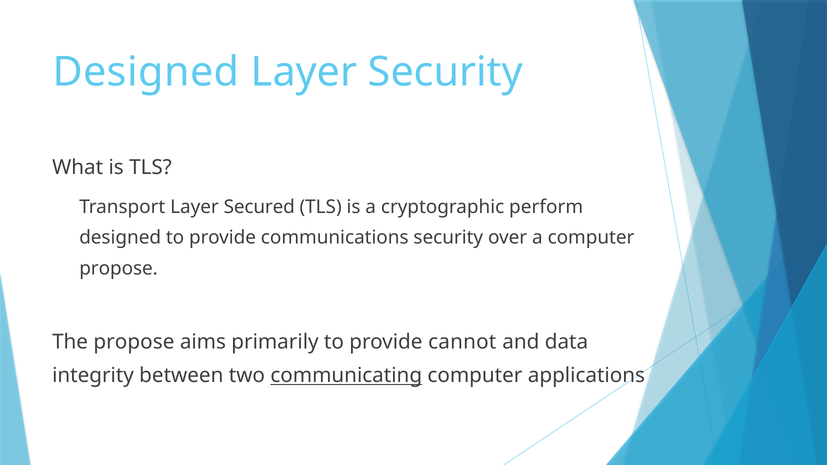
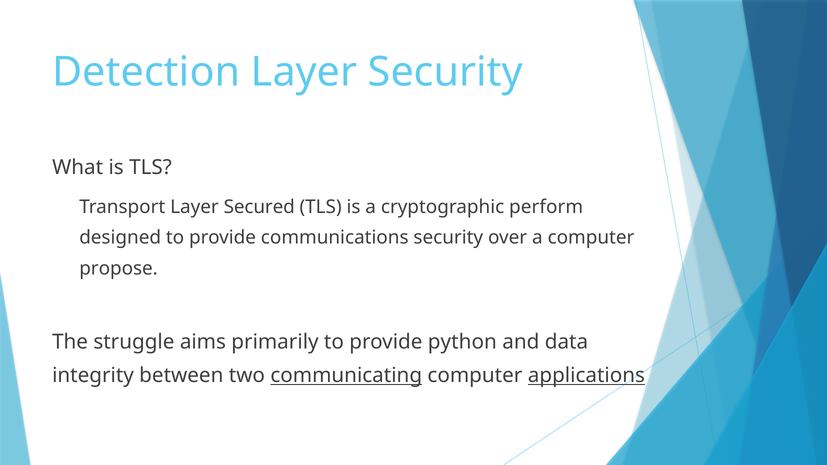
Designed at (146, 72): Designed -> Detection
The propose: propose -> struggle
cannot: cannot -> python
applications underline: none -> present
